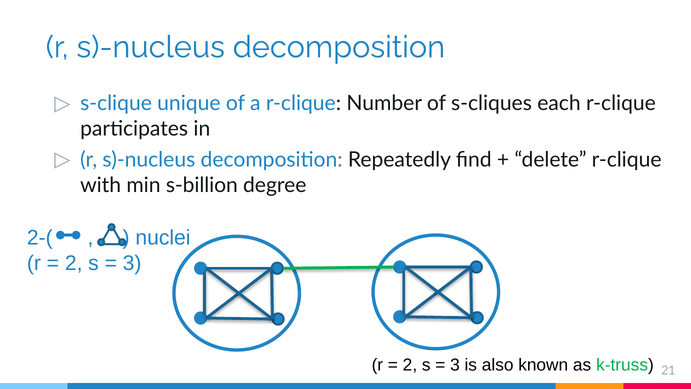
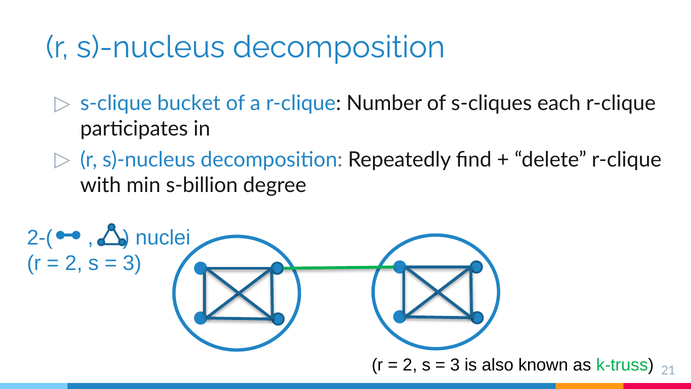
unique: unique -> bucket
